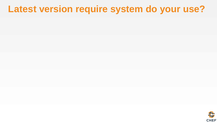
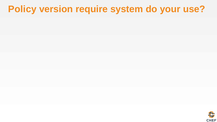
Latest: Latest -> Policy
